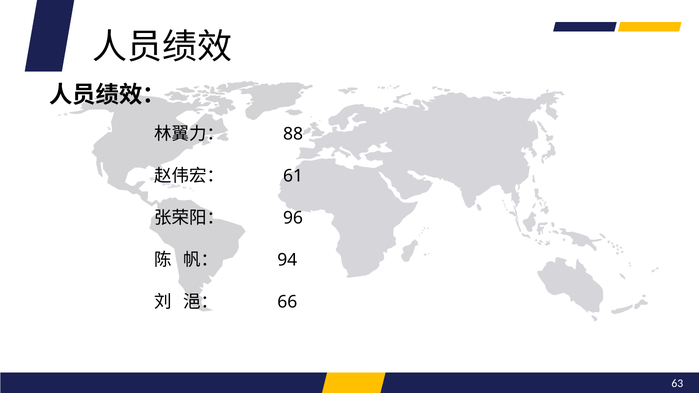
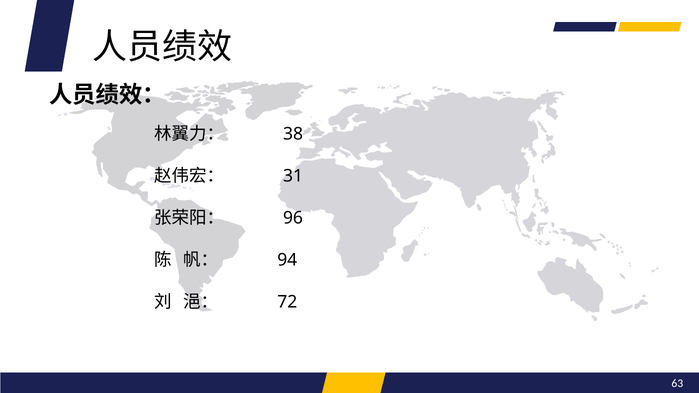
88: 88 -> 38
61: 61 -> 31
66: 66 -> 72
